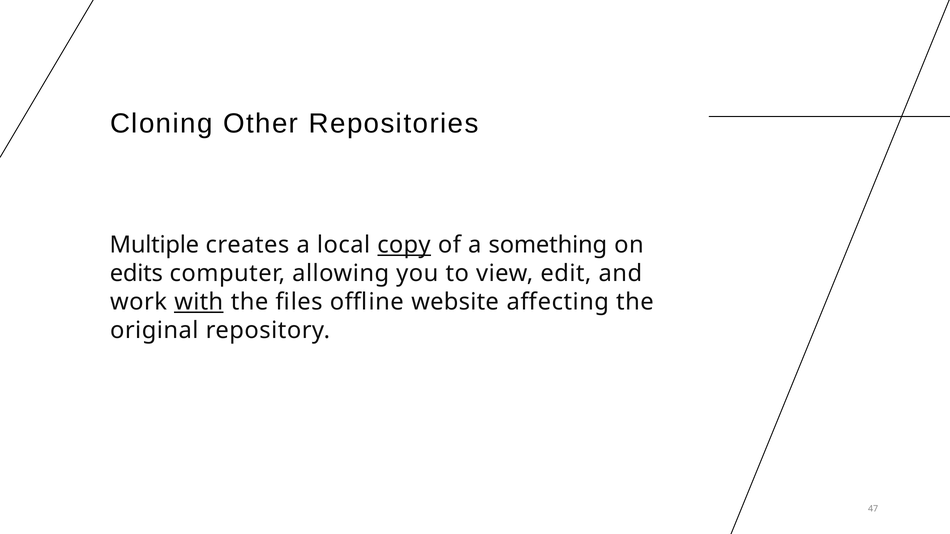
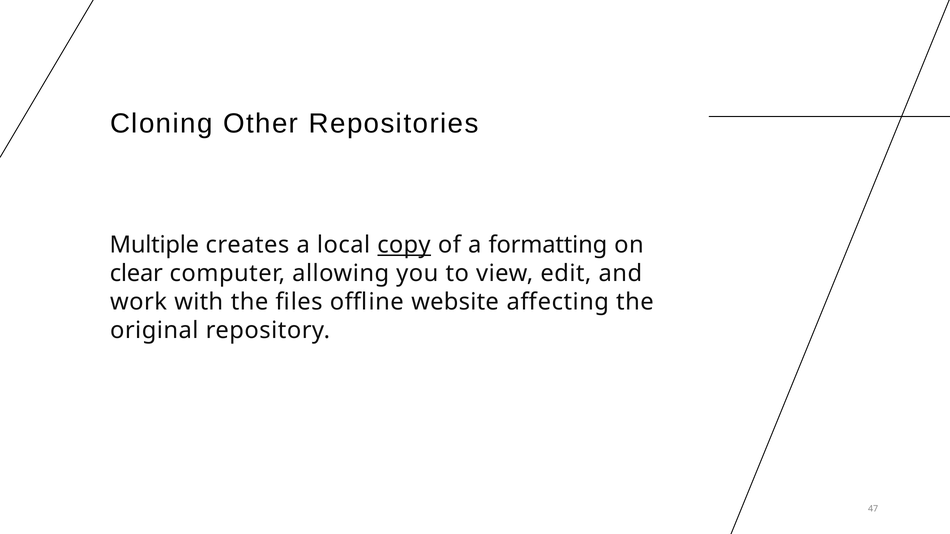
something: something -> formatting
edits: edits -> clear
with underline: present -> none
